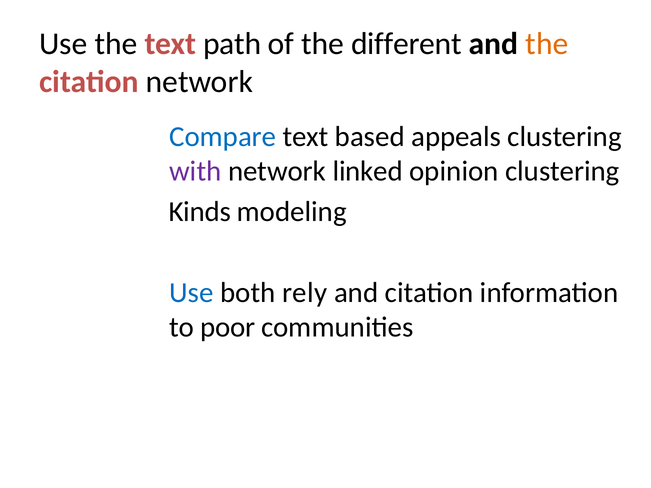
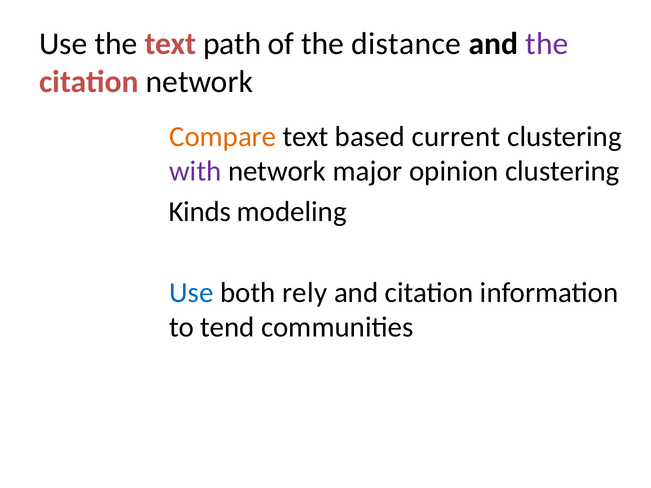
different: different -> distance
the at (547, 44) colour: orange -> purple
Compare colour: blue -> orange
appeals: appeals -> current
linked: linked -> major
poor: poor -> tend
